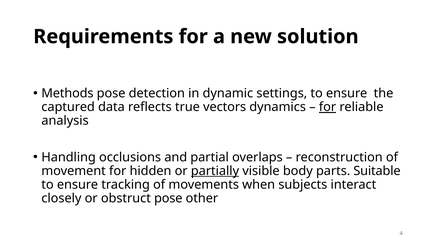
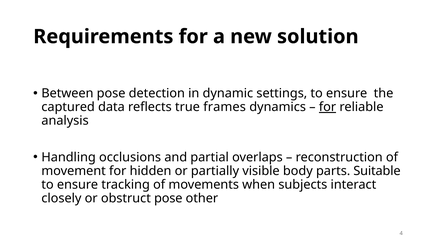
Methods: Methods -> Between
vectors: vectors -> frames
partially underline: present -> none
